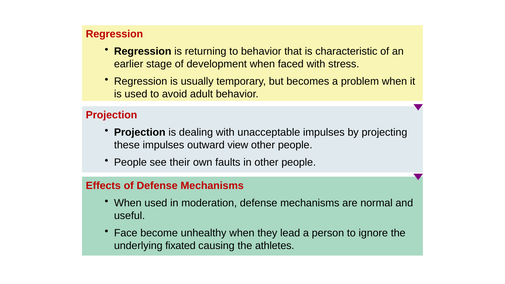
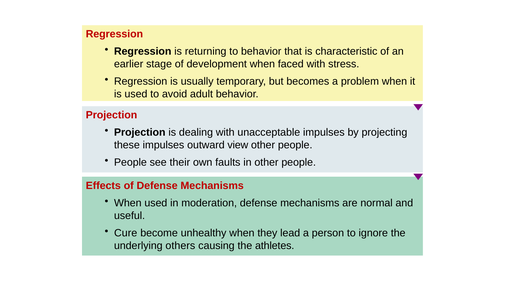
Face: Face -> Cure
fixated: fixated -> others
